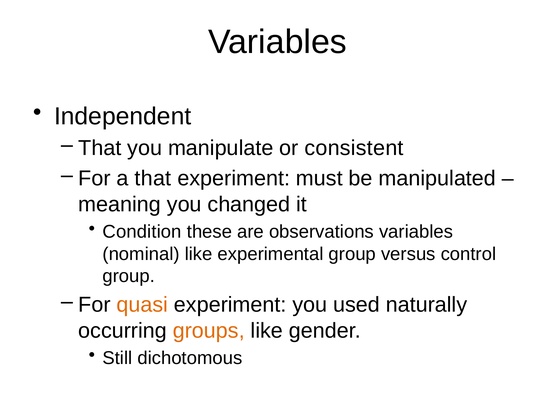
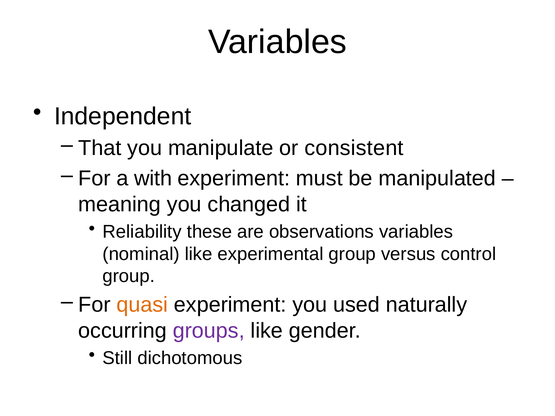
a that: that -> with
Condition: Condition -> Reliability
groups colour: orange -> purple
